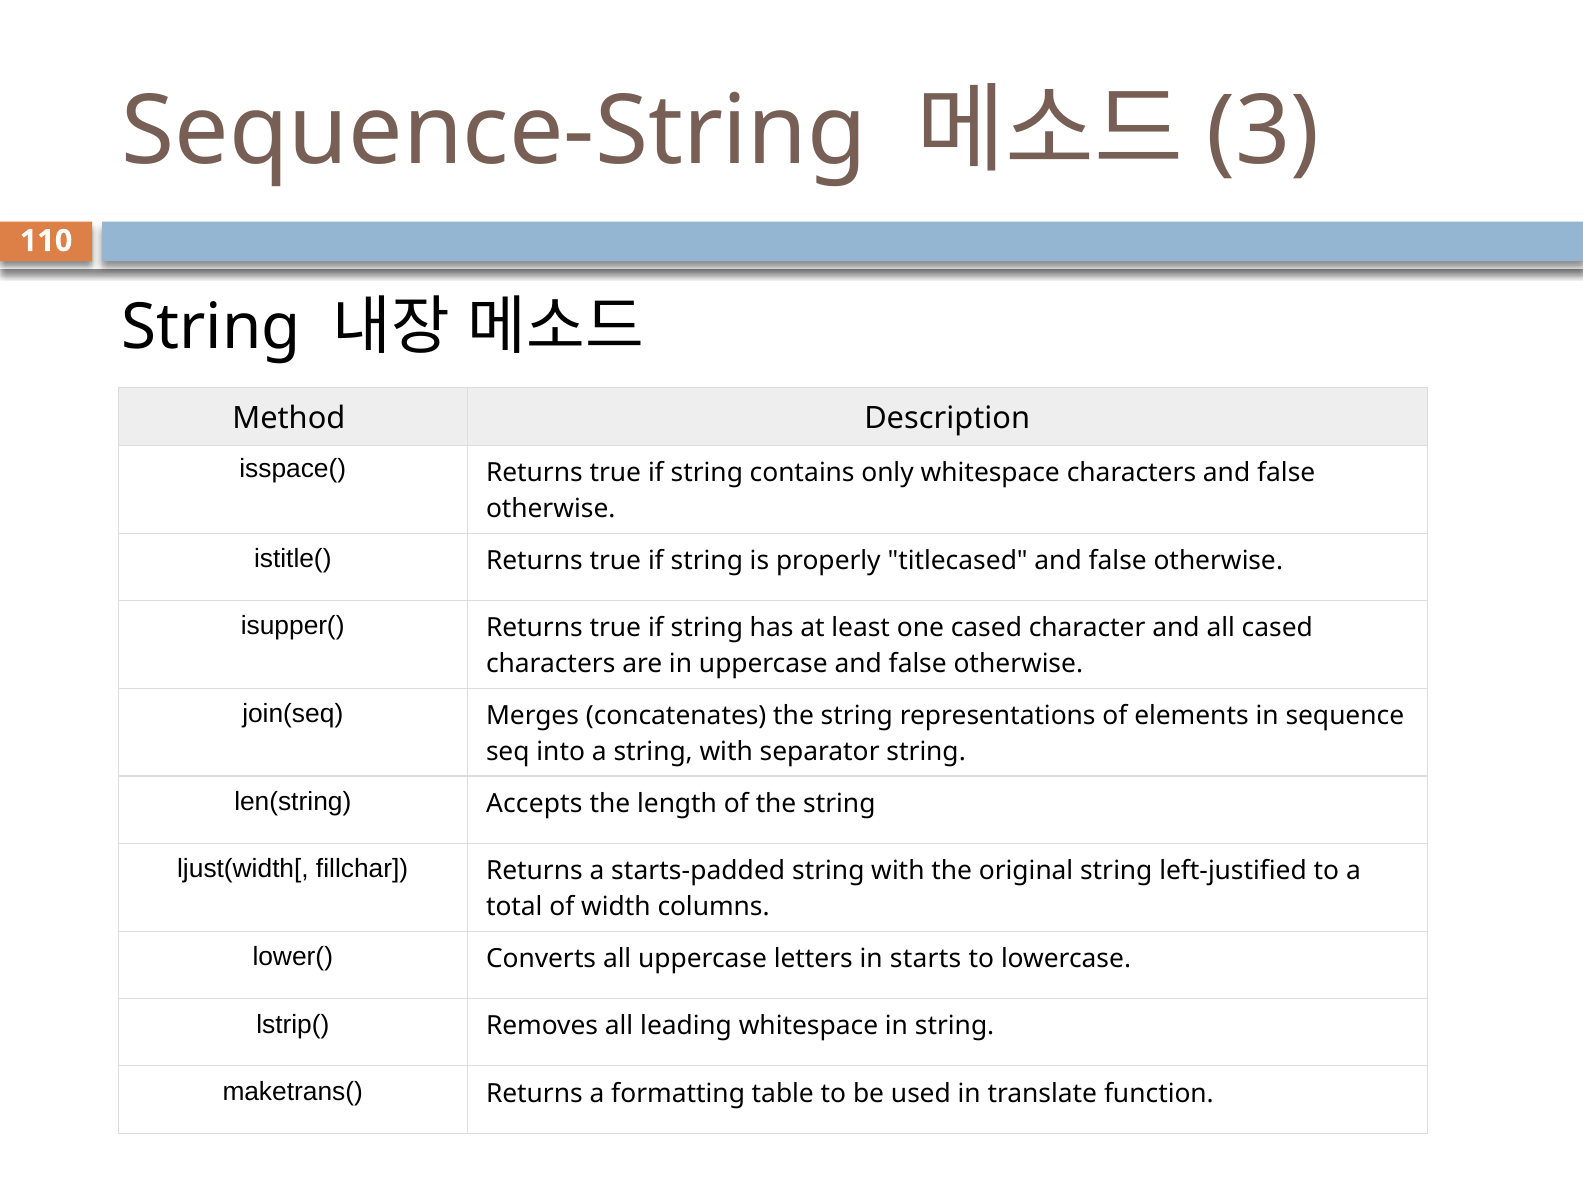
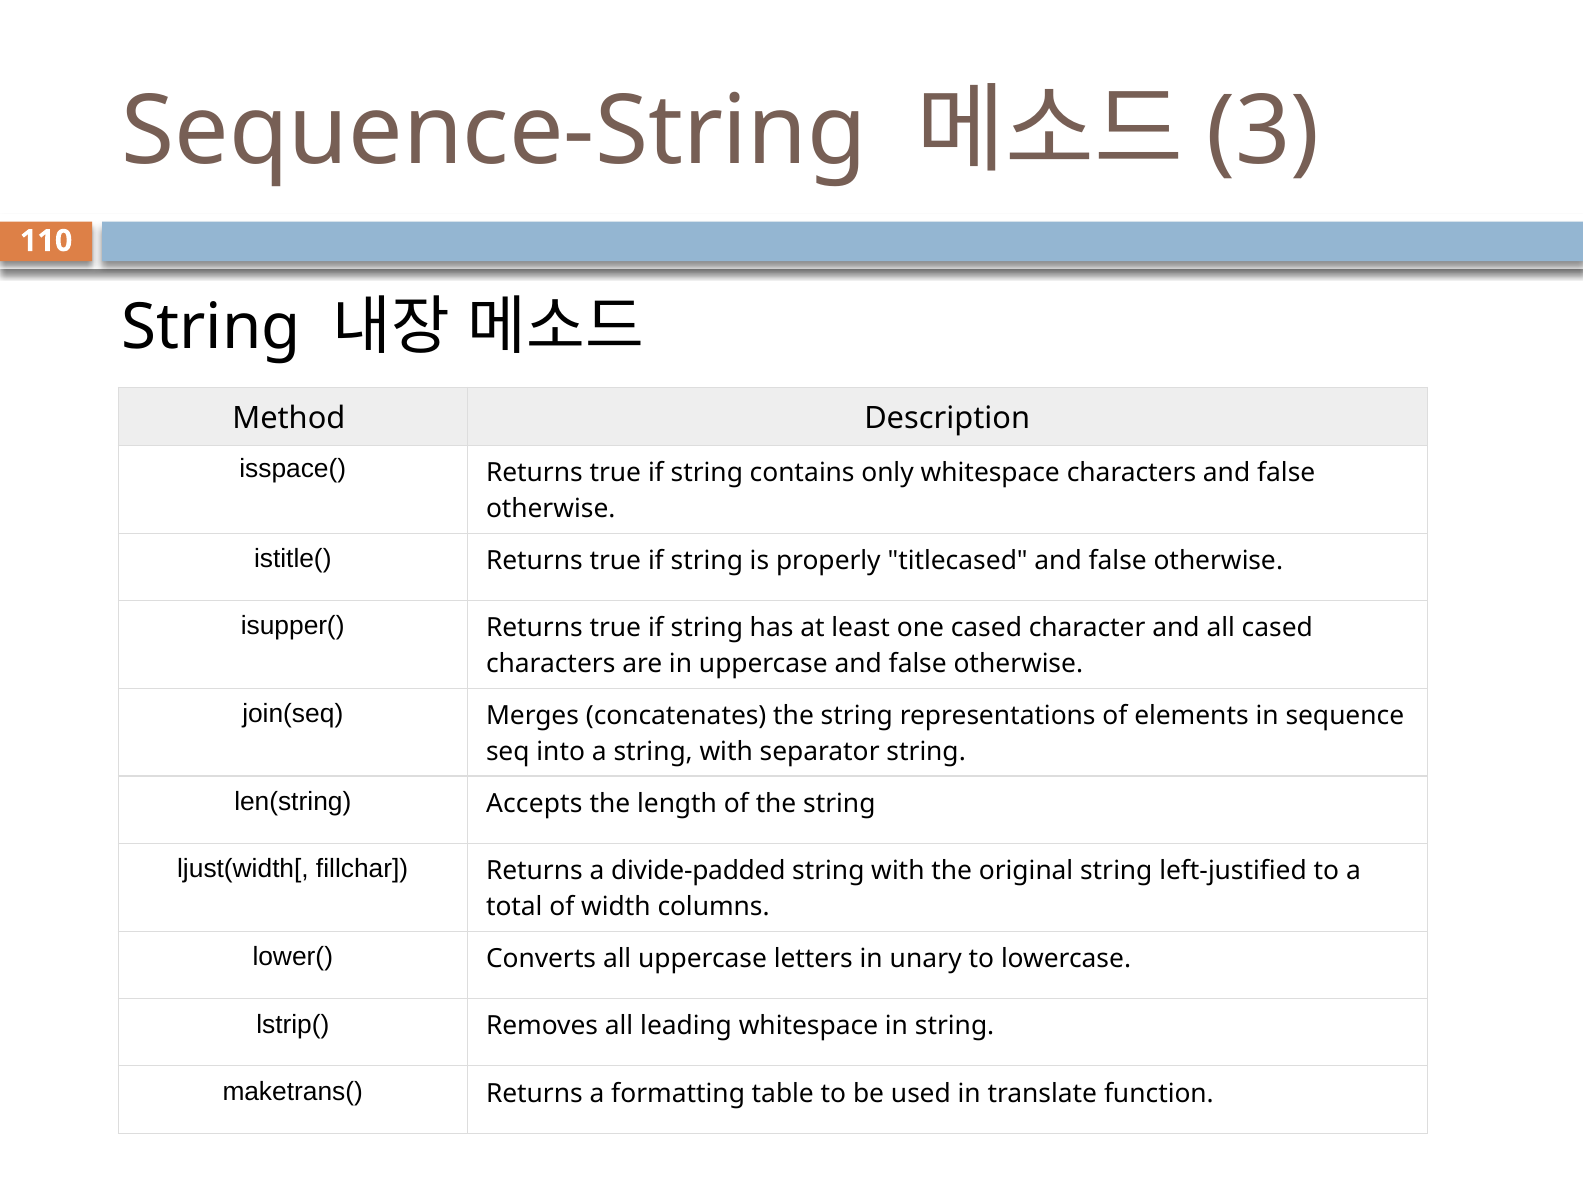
starts-padded: starts-padded -> divide-padded
starts: starts -> unary
